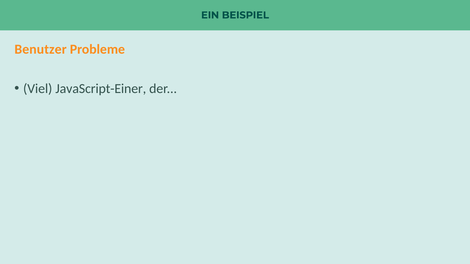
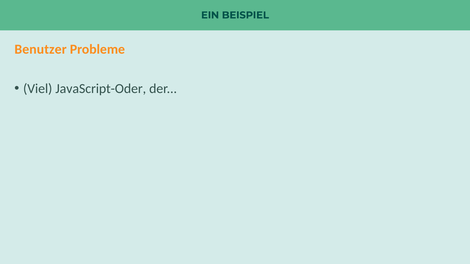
JavaScript-Einer: JavaScript-Einer -> JavaScript-Oder
